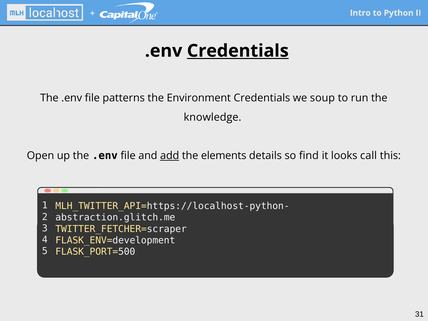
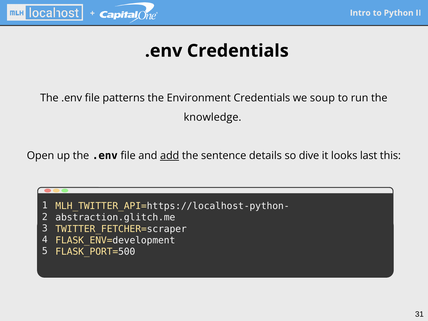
Credentials at (238, 51) underline: present -> none
elements: elements -> sentence
find: find -> dive
call: call -> last
